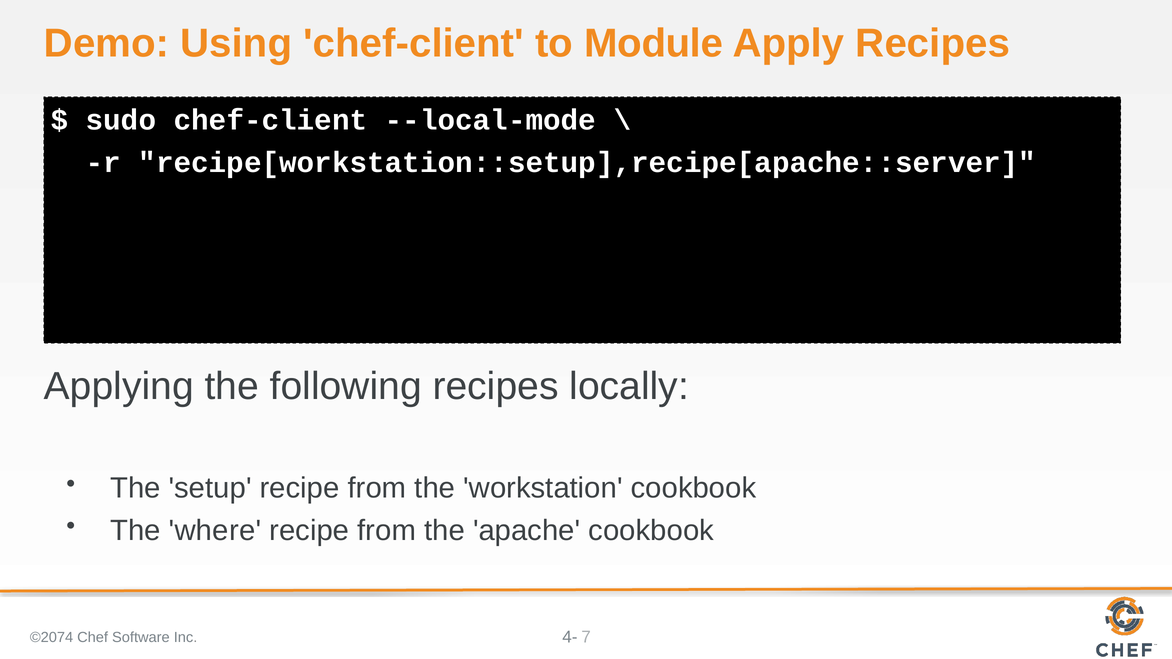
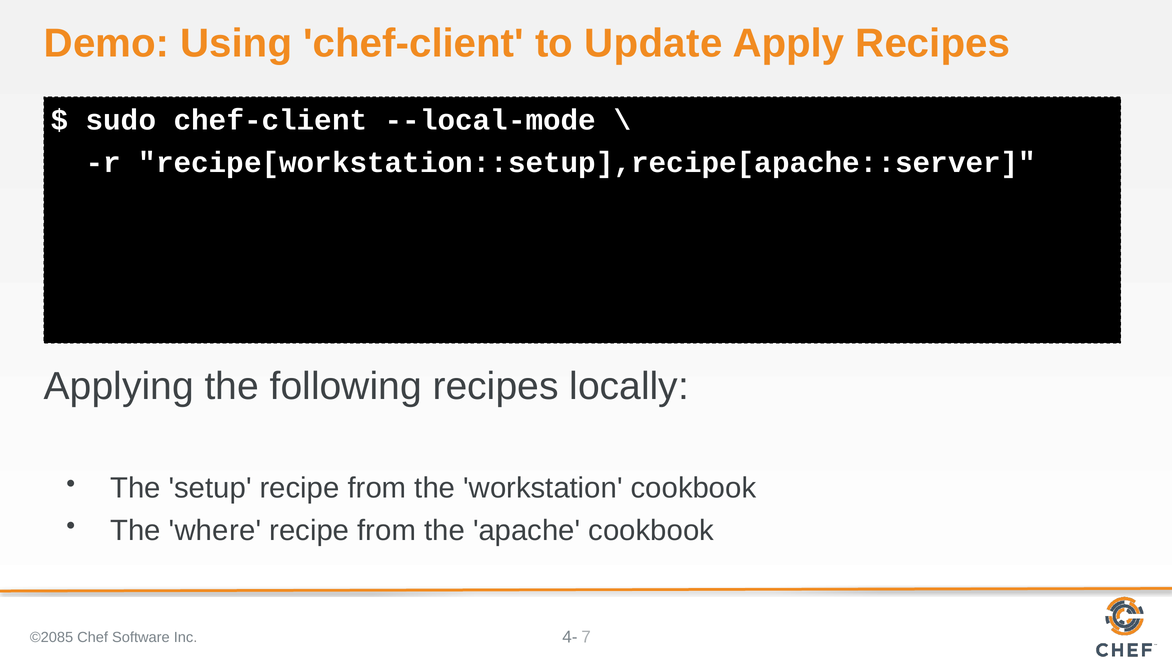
Module: Module -> Update
©2074: ©2074 -> ©2085
